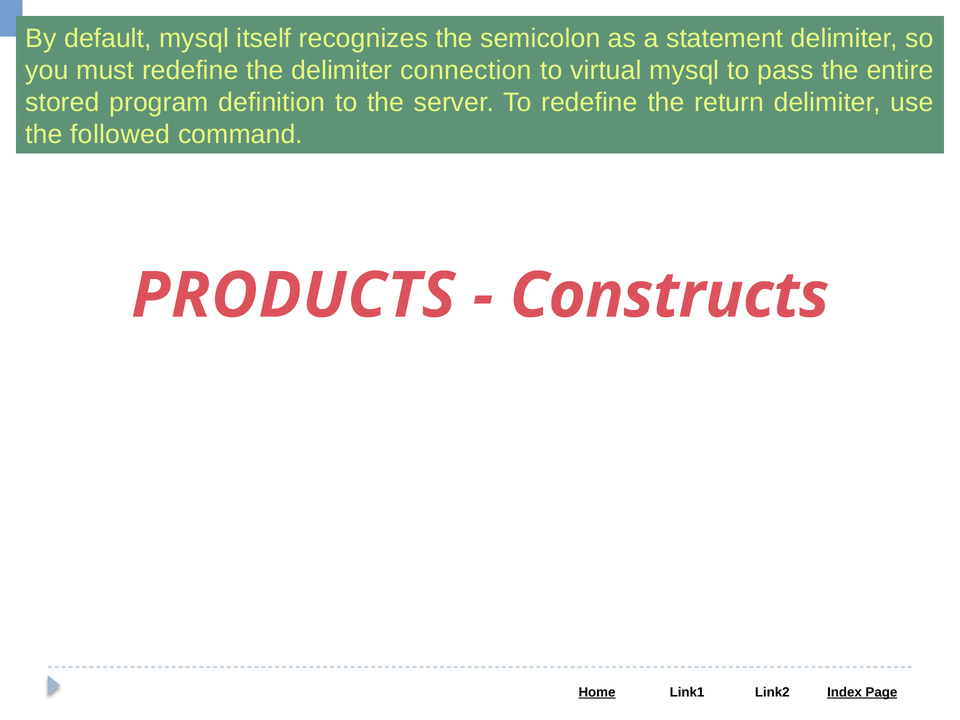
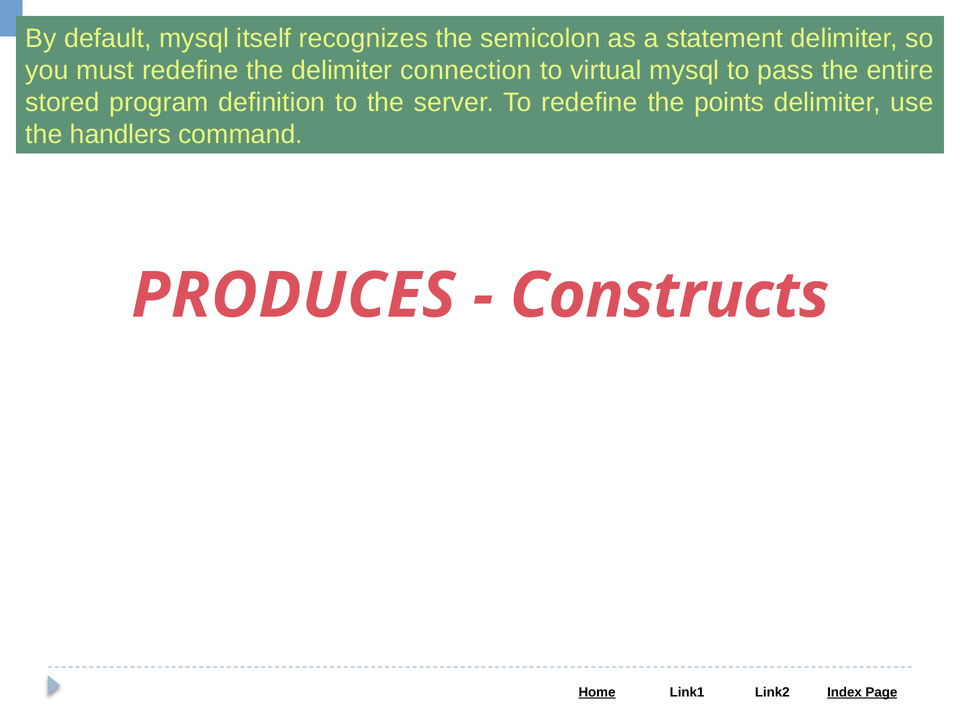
return: return -> points
followed: followed -> handlers
PRODUCTS: PRODUCTS -> PRODUCES
